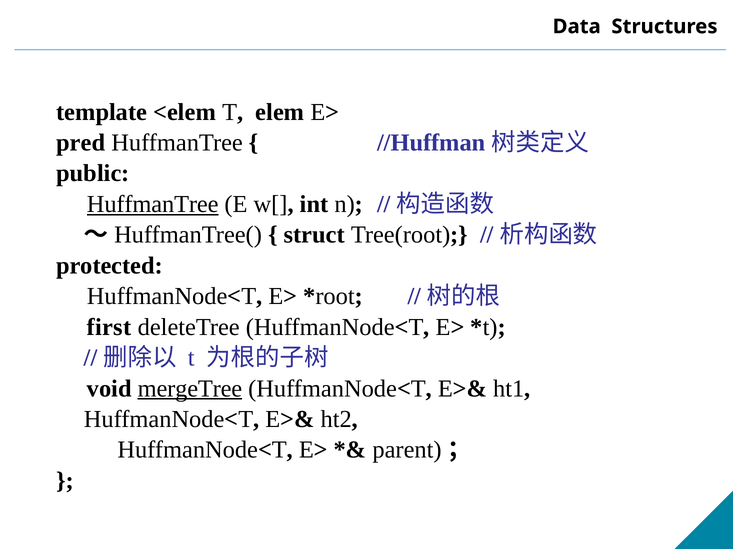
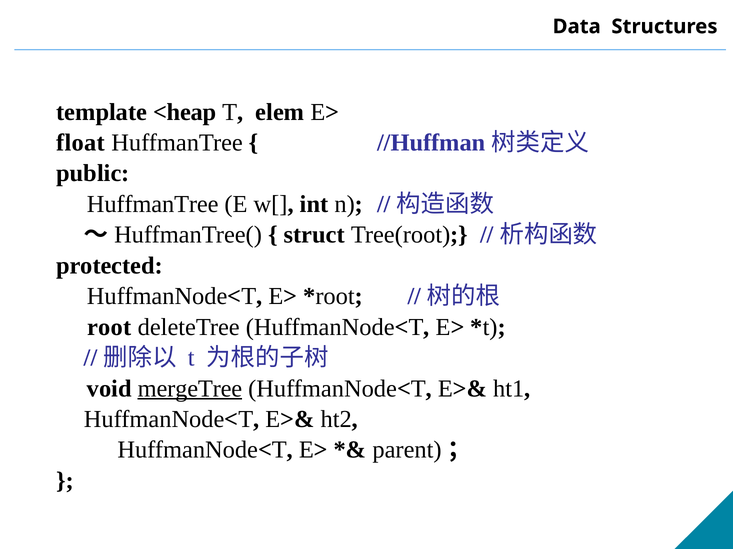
<elem: <elem -> <heap
pred: pred -> float
HuffmanTree at (153, 204) underline: present -> none
first: first -> root
